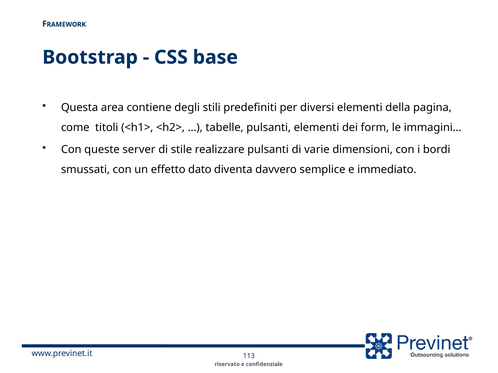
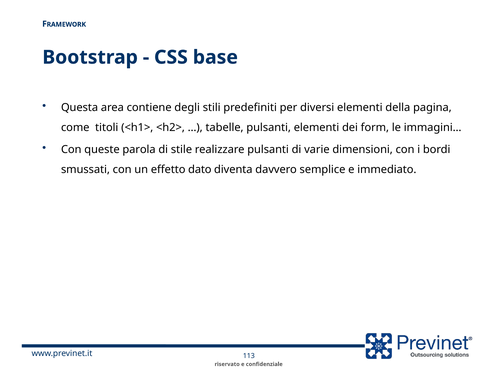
server: server -> parola
